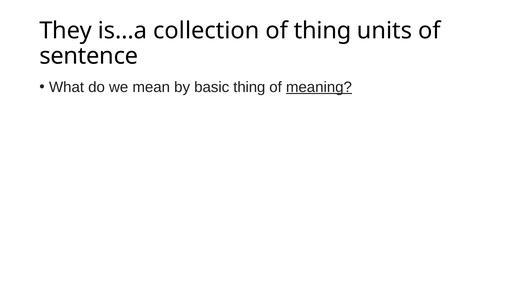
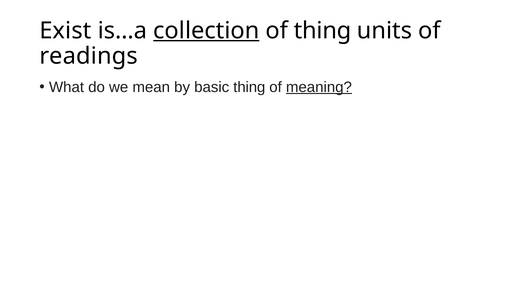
They: They -> Exist
collection underline: none -> present
sentence: sentence -> readings
